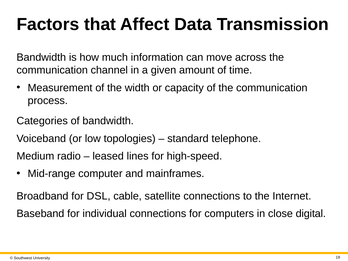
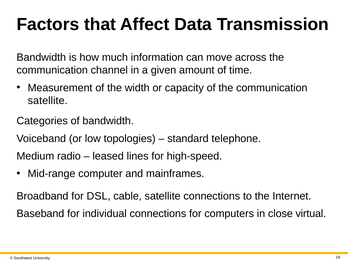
process at (48, 100): process -> satellite
digital: digital -> virtual
